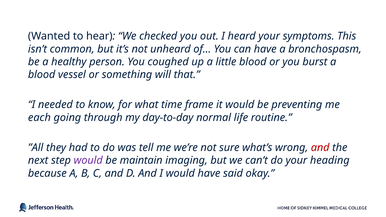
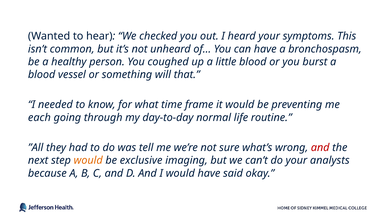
would at (88, 161) colour: purple -> orange
maintain: maintain -> exclusive
heading: heading -> analysts
